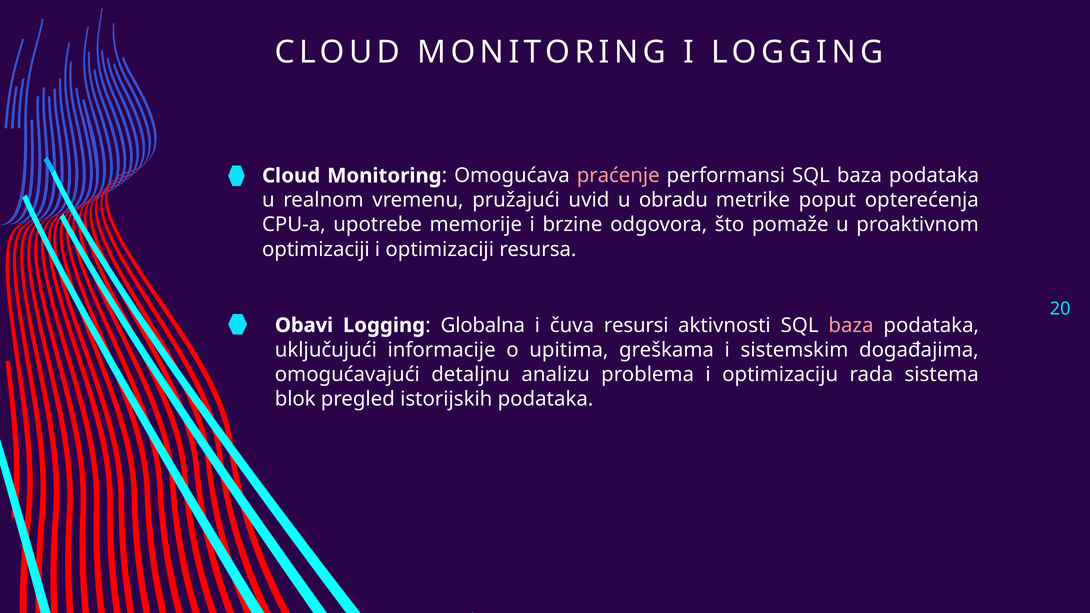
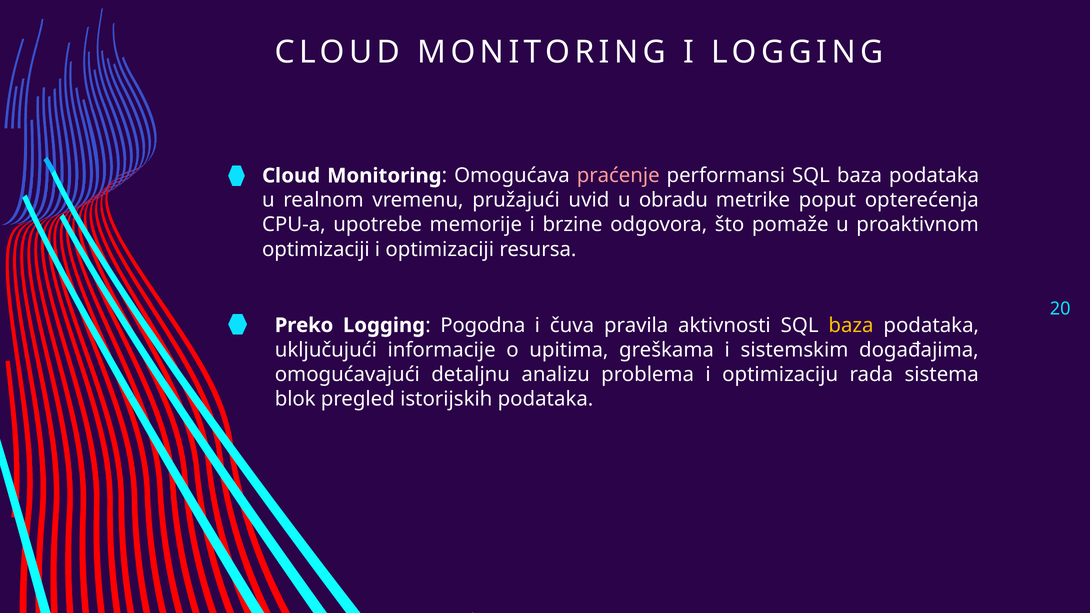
Obavi: Obavi -> Preko
Globalna: Globalna -> Pogodna
resursi: resursi -> pravila
baza at (851, 325) colour: pink -> yellow
